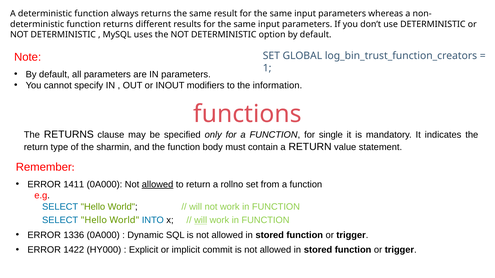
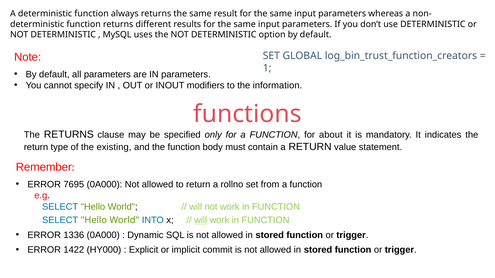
single: single -> about
sharmin: sharmin -> existing
1411: 1411 -> 7695
allowed at (158, 185) underline: present -> none
